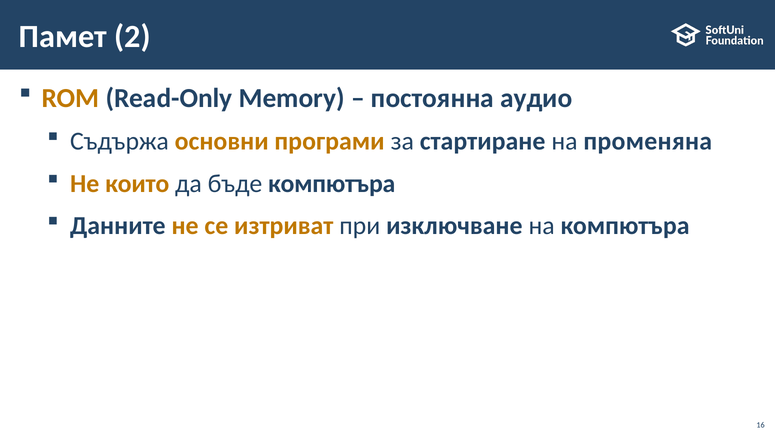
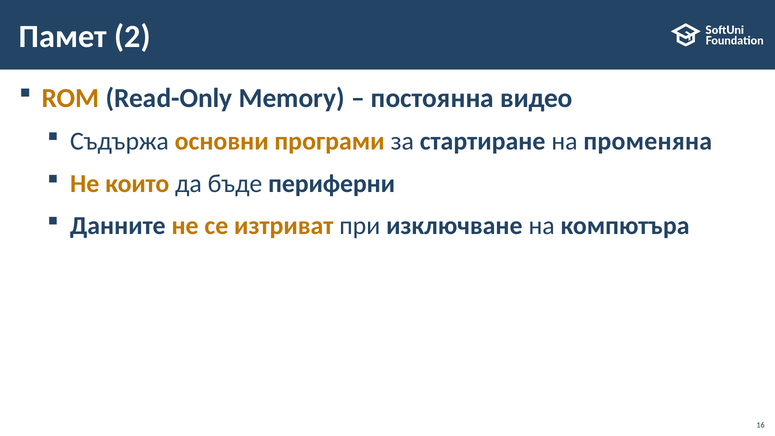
аудио: аудио -> видео
бъде компютъра: компютъра -> периферни
